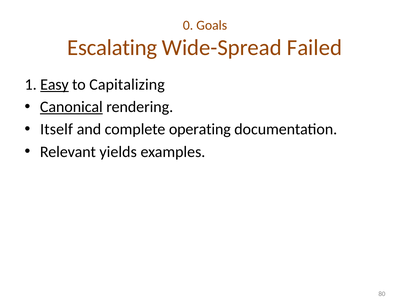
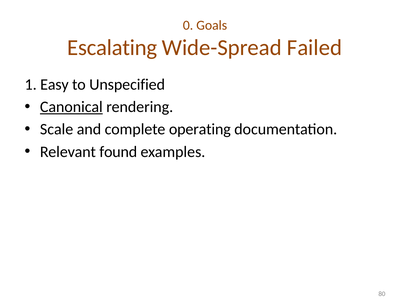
Easy underline: present -> none
Capitalizing: Capitalizing -> Unspecified
Itself: Itself -> Scale
yields: yields -> found
